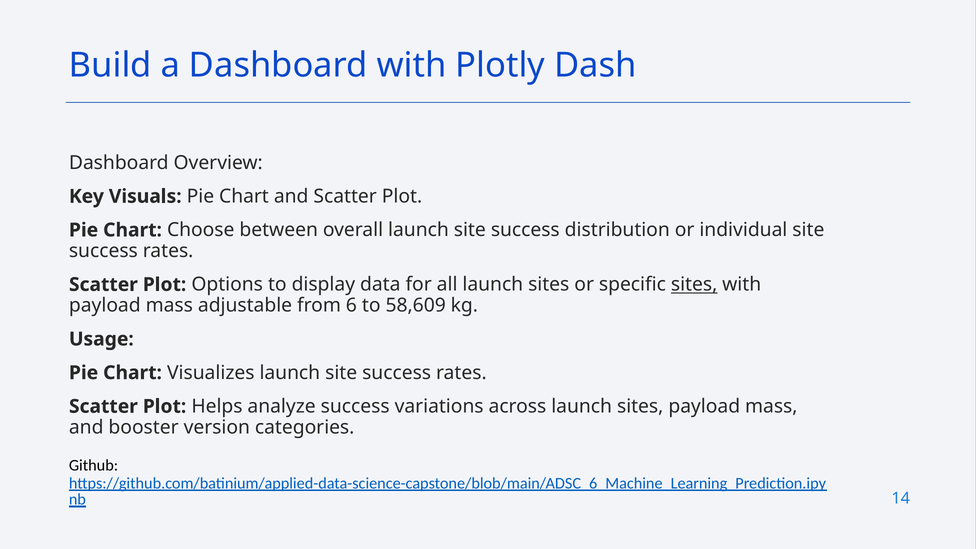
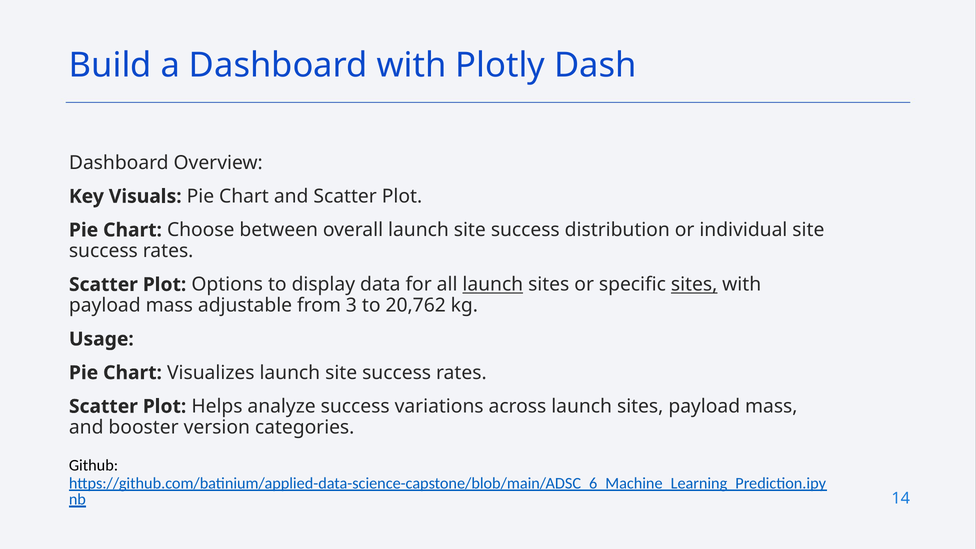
launch at (493, 285) underline: none -> present
6: 6 -> 3
58,609: 58,609 -> 20,762
